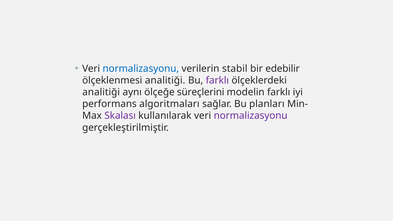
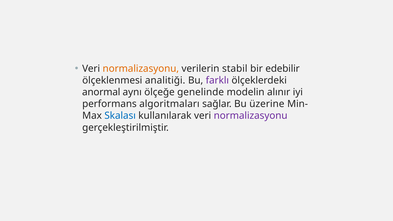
normalizasyonu at (141, 69) colour: blue -> orange
analitiği at (101, 92): analitiği -> anormal
süreçlerini: süreçlerini -> genelinde
modelin farklı: farklı -> alınır
planları: planları -> üzerine
Skalası colour: purple -> blue
